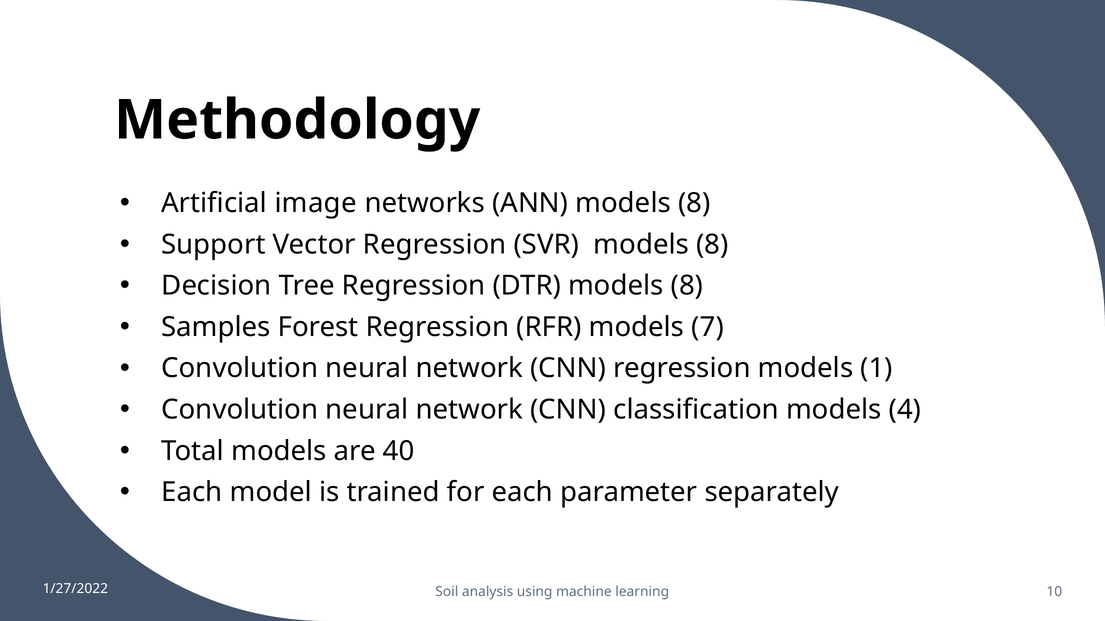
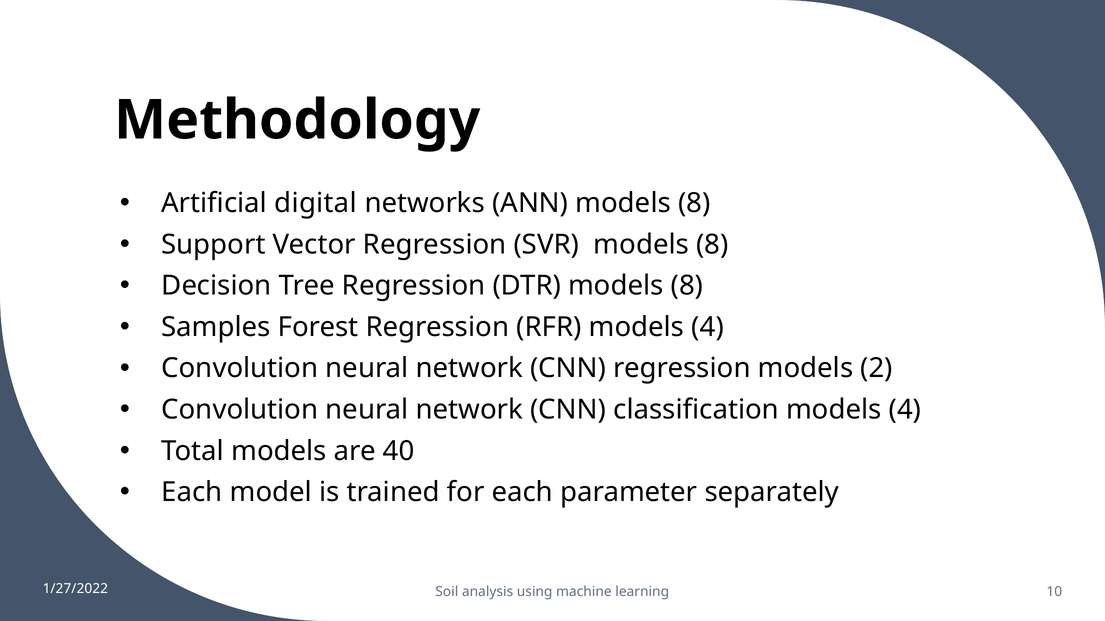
image: image -> digital
RFR models 7: 7 -> 4
1: 1 -> 2
